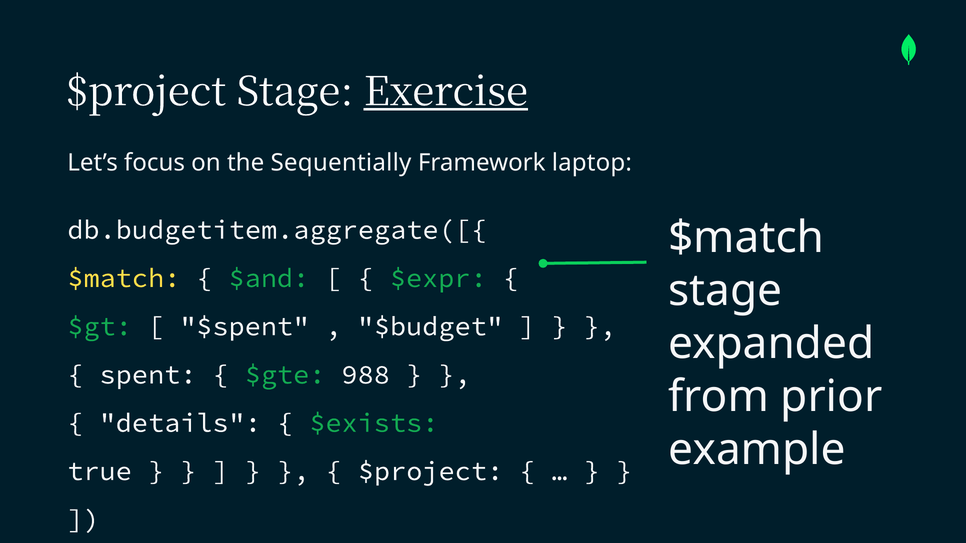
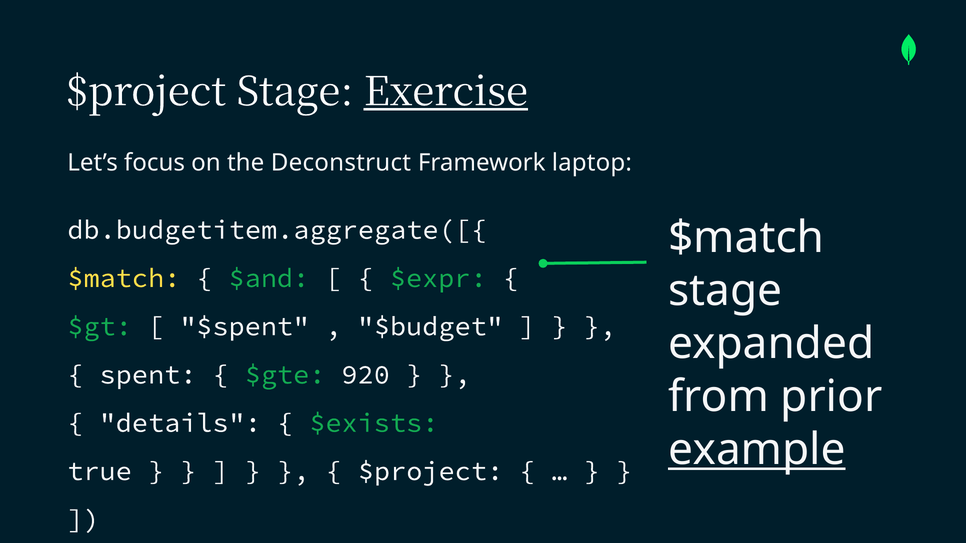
Sequentially: Sequentially -> Deconstruct
988: 988 -> 920
example underline: none -> present
